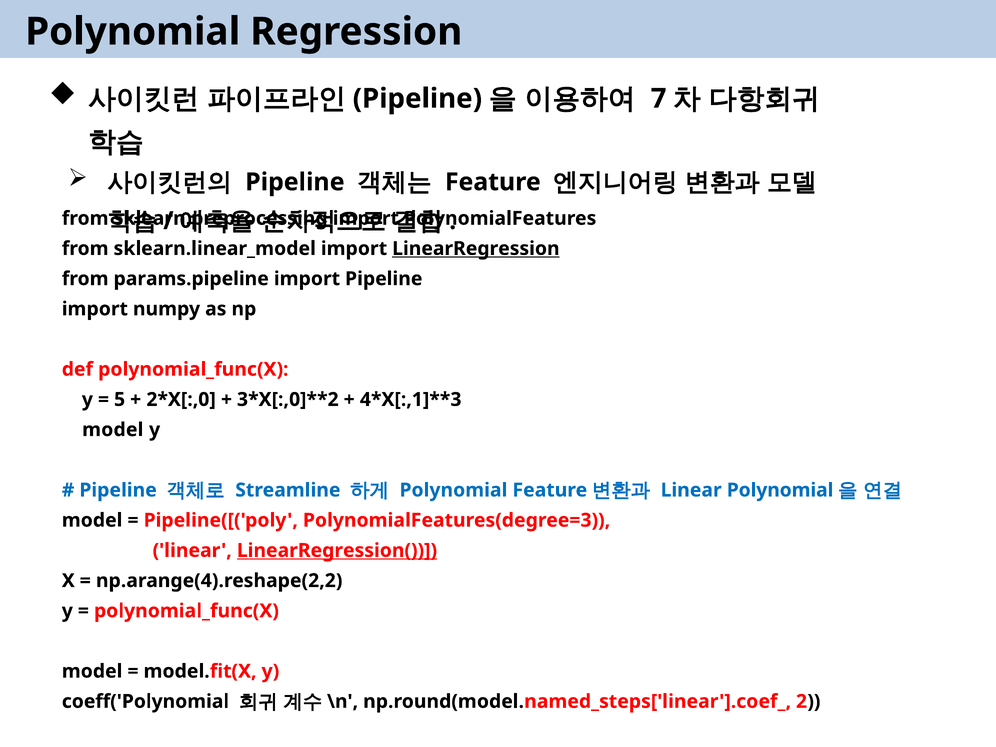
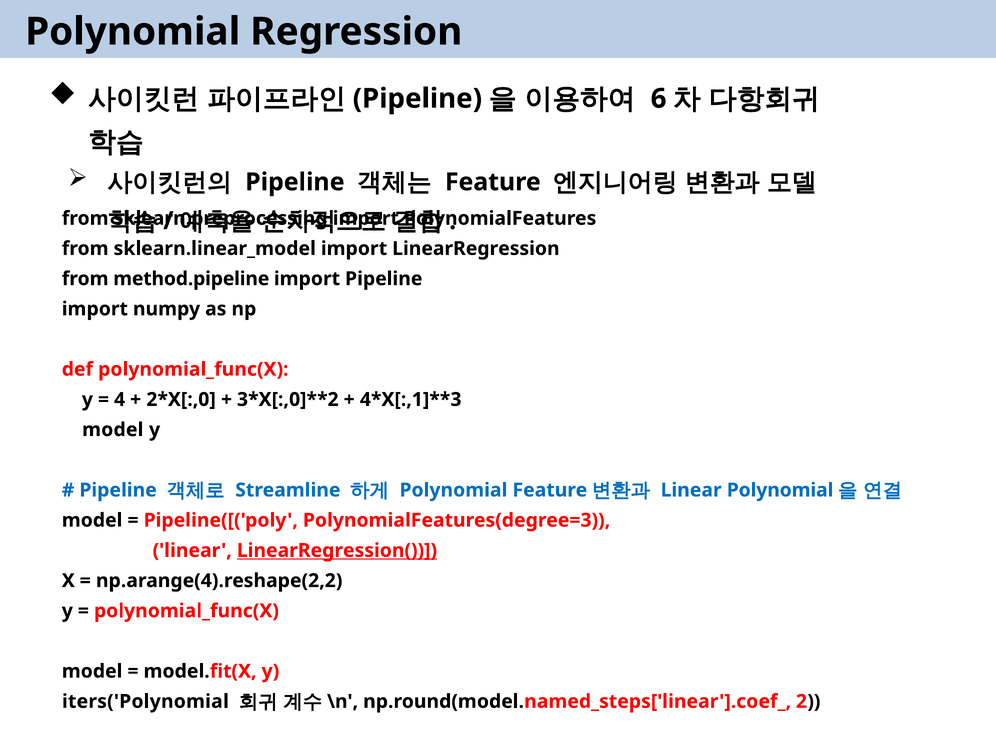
7: 7 -> 6
LinearRegression underline: present -> none
params.pipeline: params.pipeline -> method.pipeline
5: 5 -> 4
coeff('Polynomial: coeff('Polynomial -> iters('Polynomial
